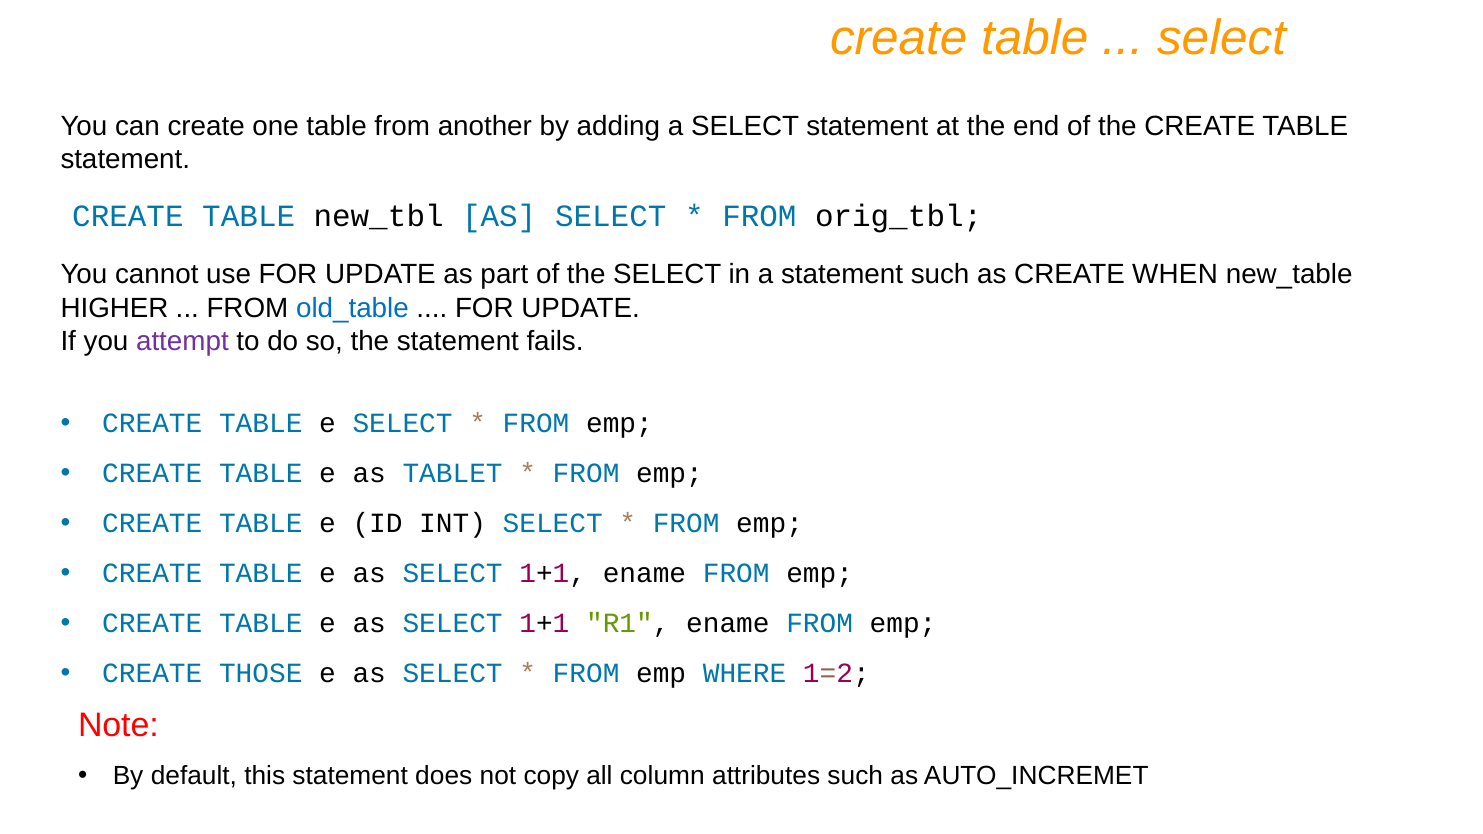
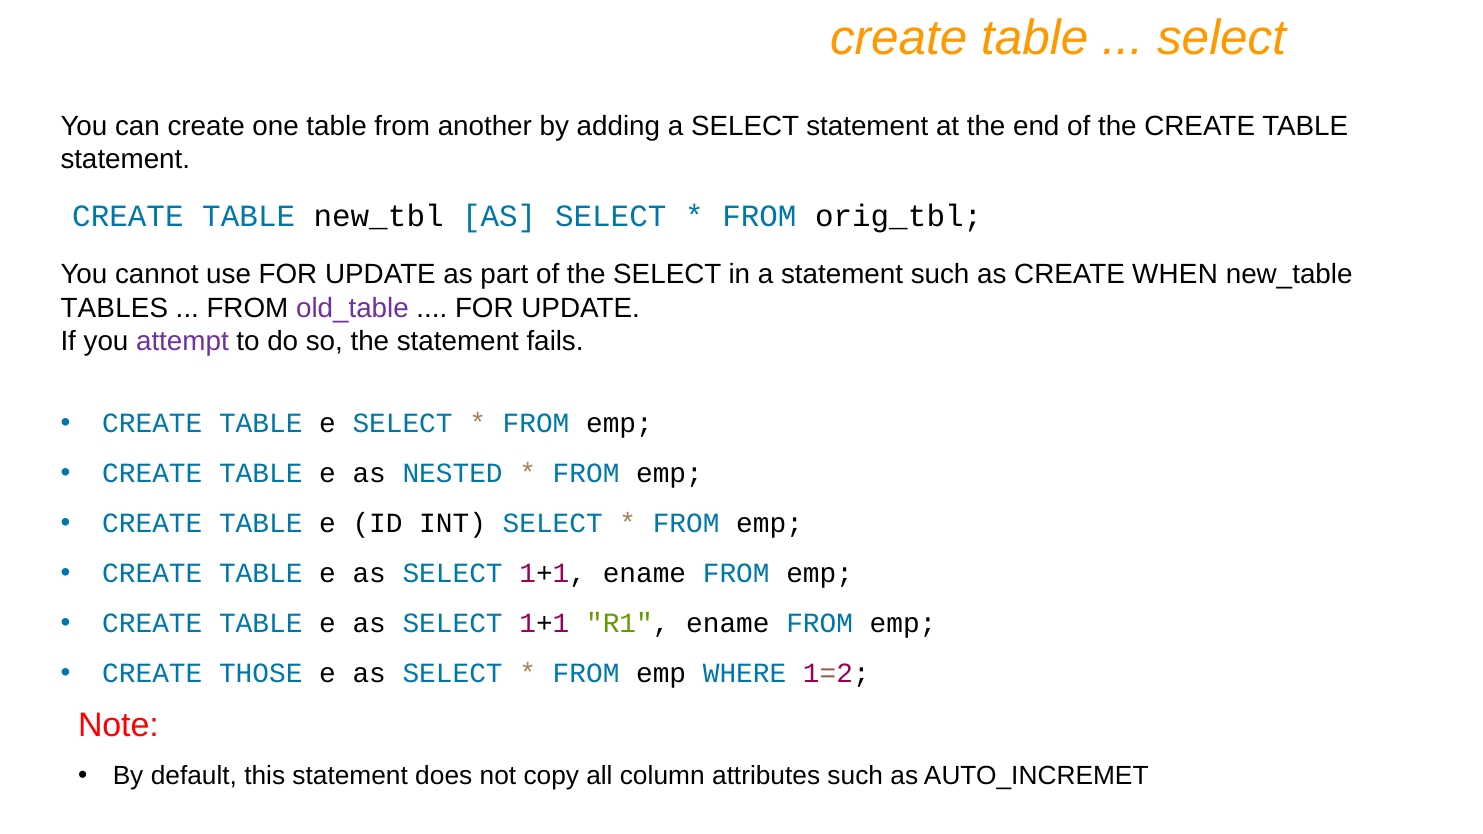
HIGHER: HIGHER -> TABLES
old_table colour: blue -> purple
TABLET: TABLET -> NESTED
